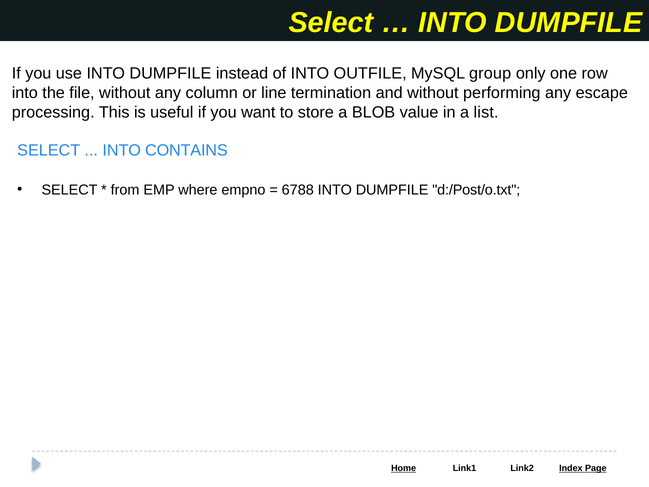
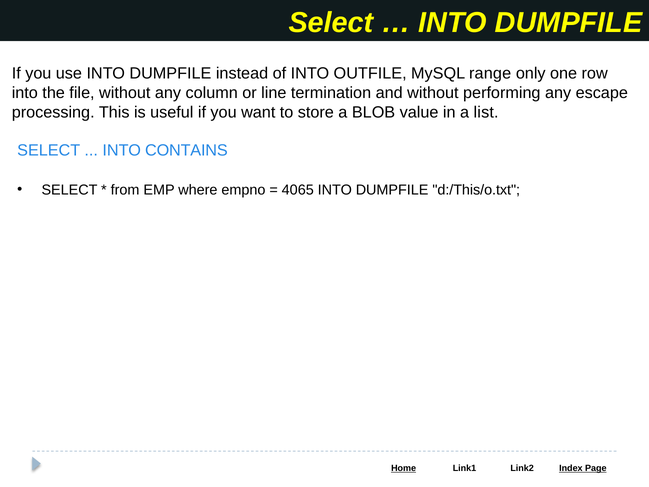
group: group -> range
6788: 6788 -> 4065
d:/Post/o.txt: d:/Post/o.txt -> d:/This/o.txt
